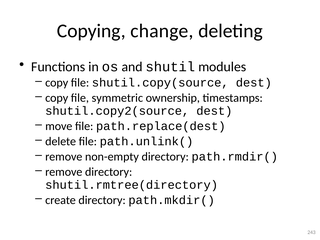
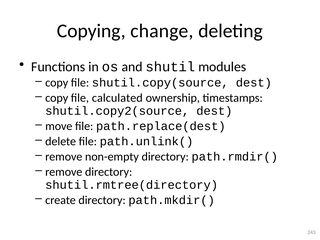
symmetric: symmetric -> calculated
